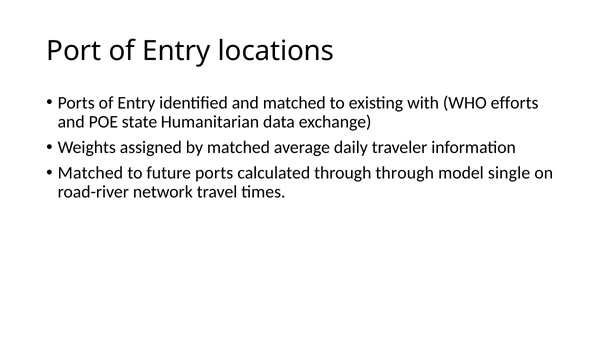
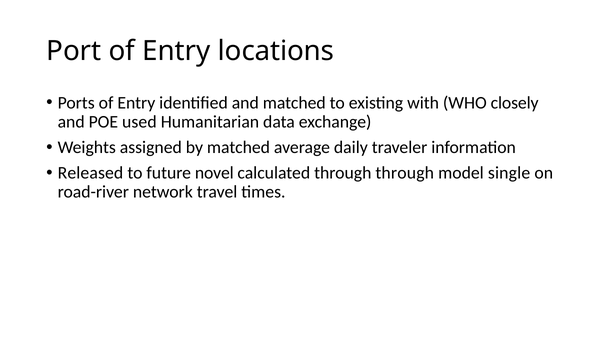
efforts: efforts -> closely
state: state -> used
Matched at (90, 173): Matched -> Released
future ports: ports -> novel
